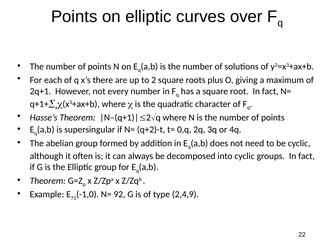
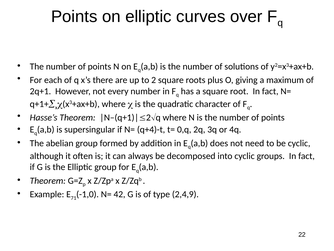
q+2)-t: q+2)-t -> q+4)-t
92: 92 -> 42
